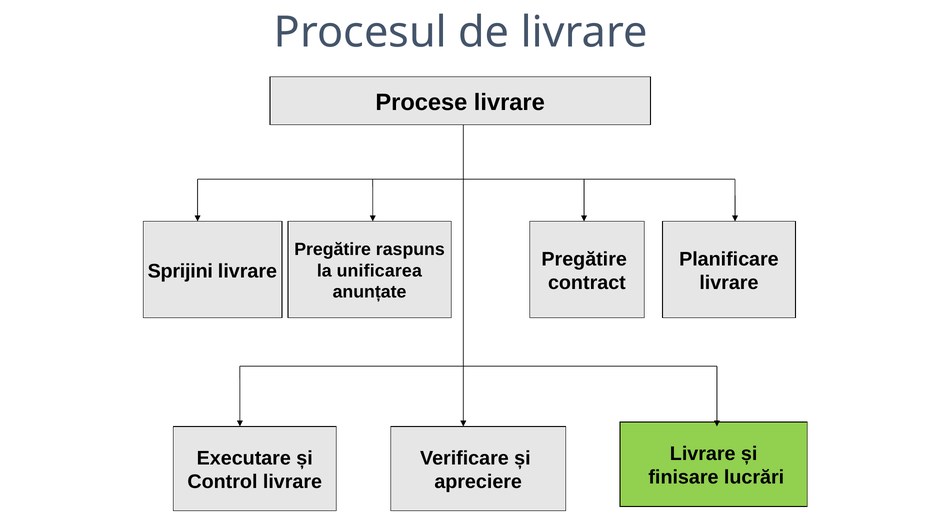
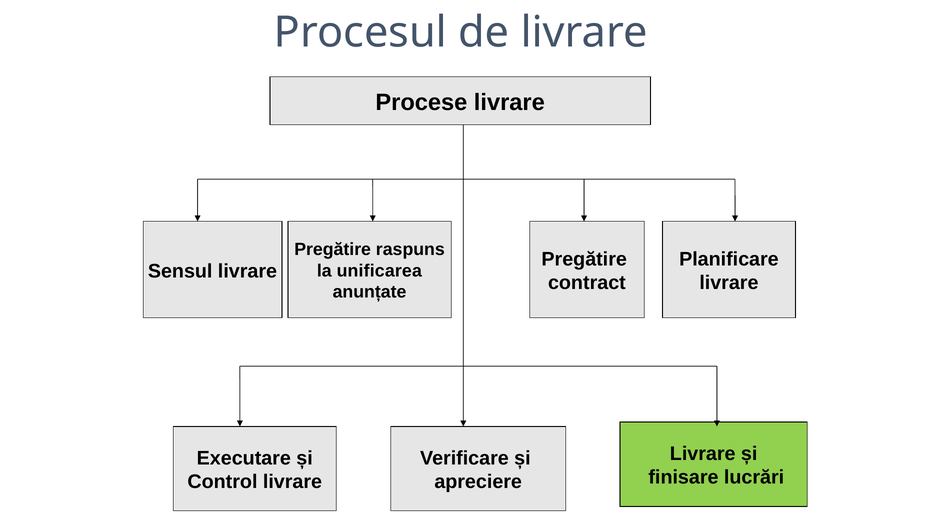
Sprijini: Sprijini -> Sensul
